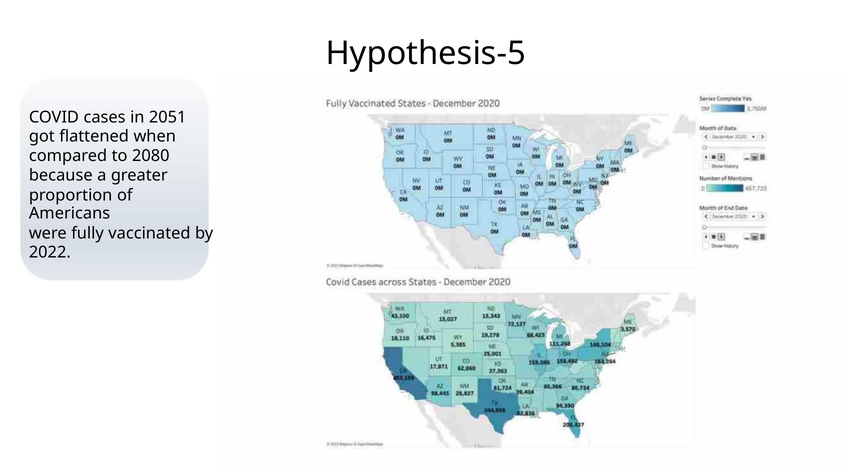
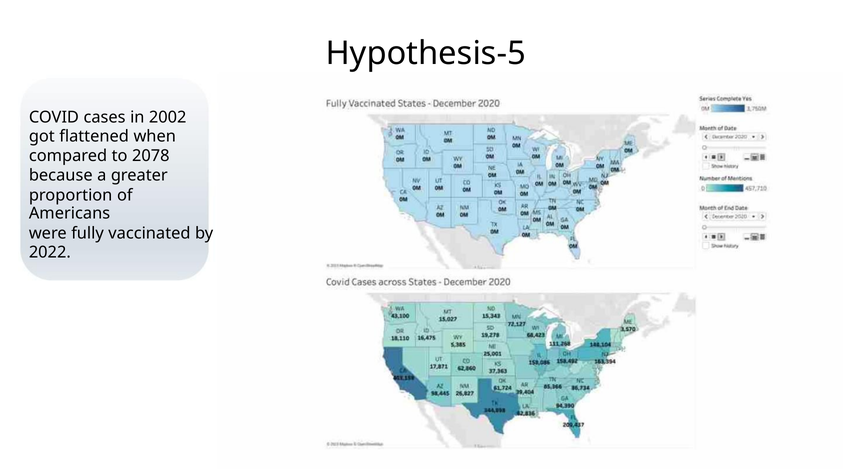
2051: 2051 -> 2002
2080: 2080 -> 2078
